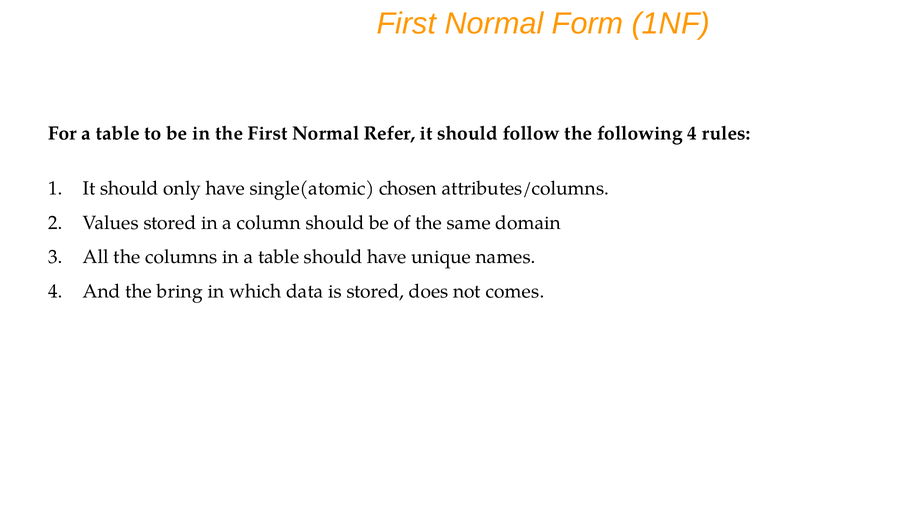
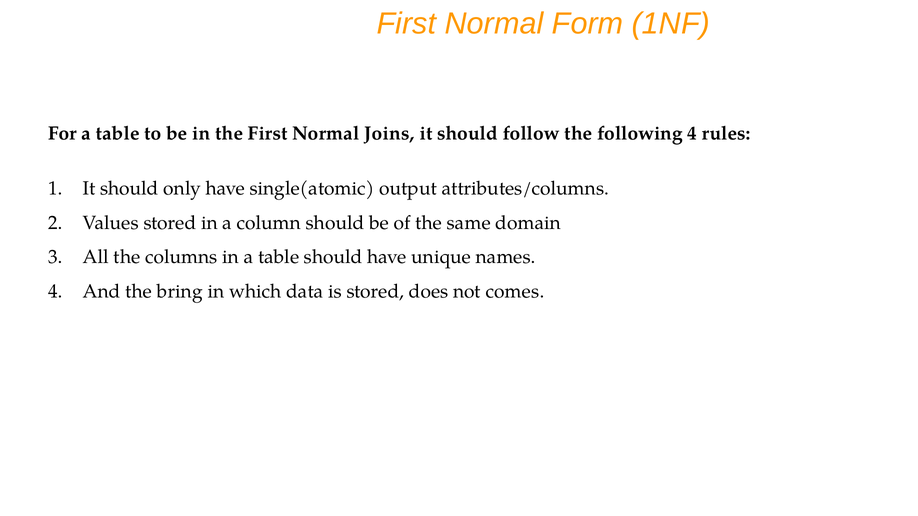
Refer: Refer -> Joins
chosen: chosen -> output
